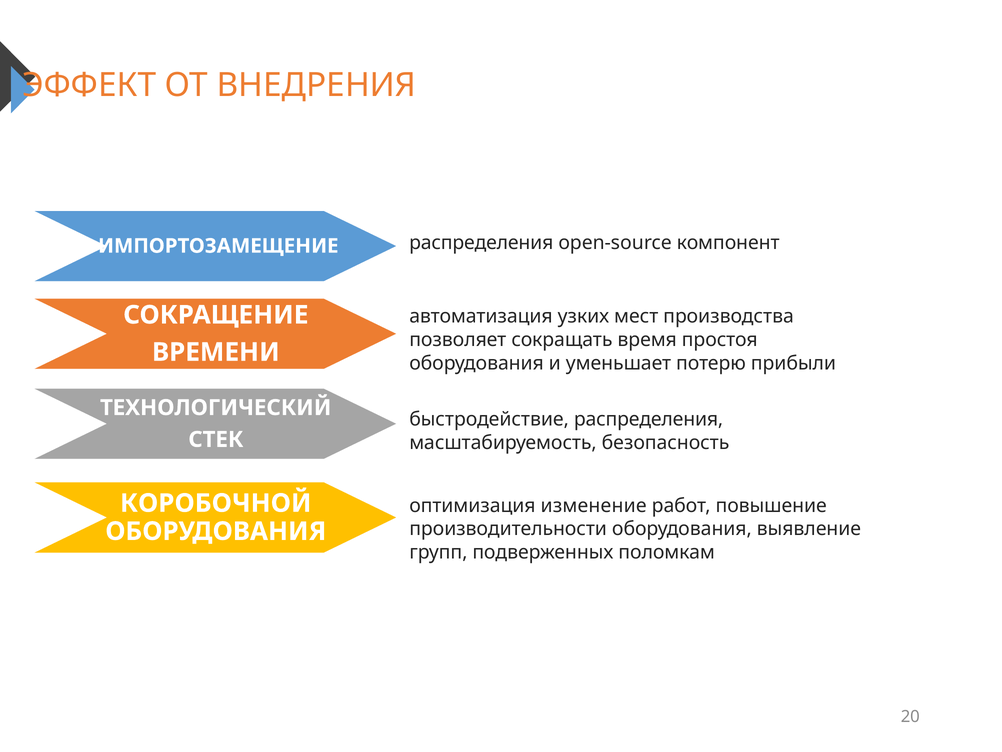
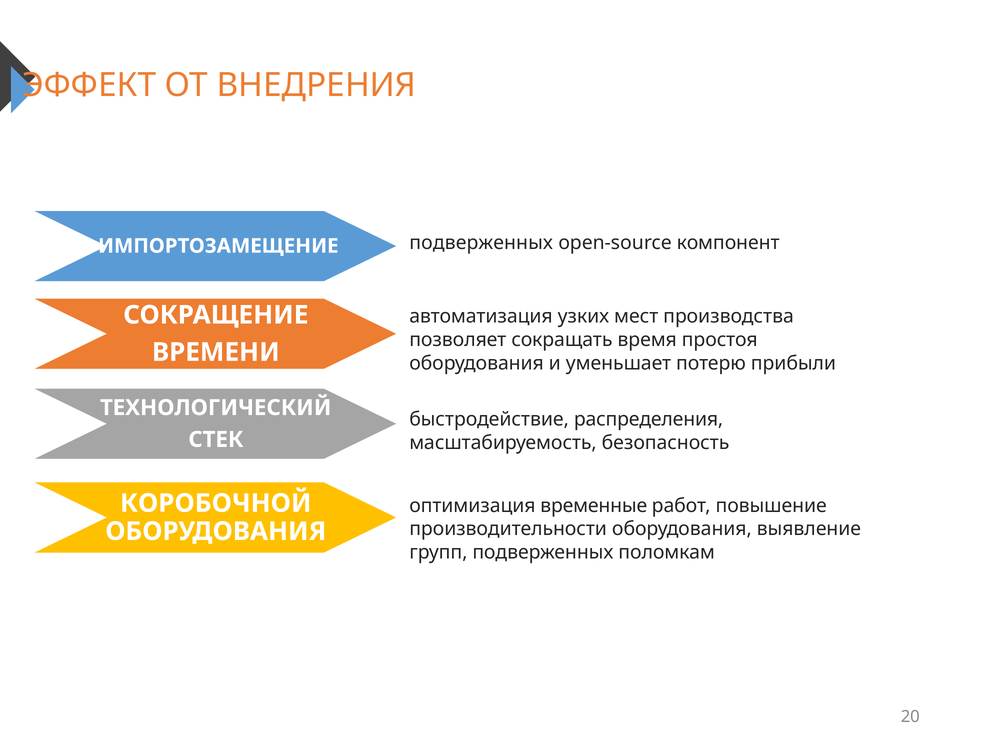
распределения at (481, 243): распределения -> подверженных
изменение: изменение -> временные
